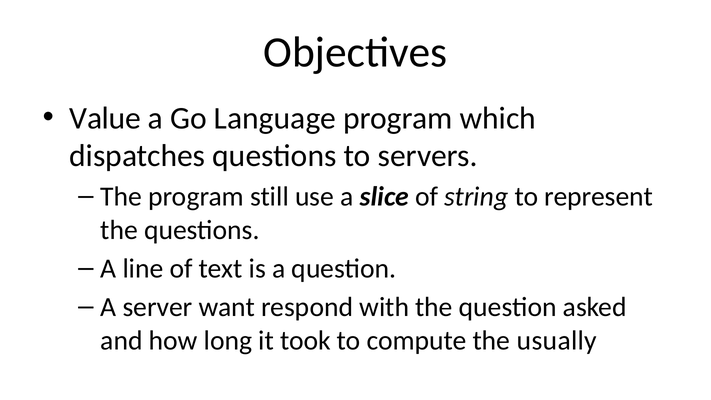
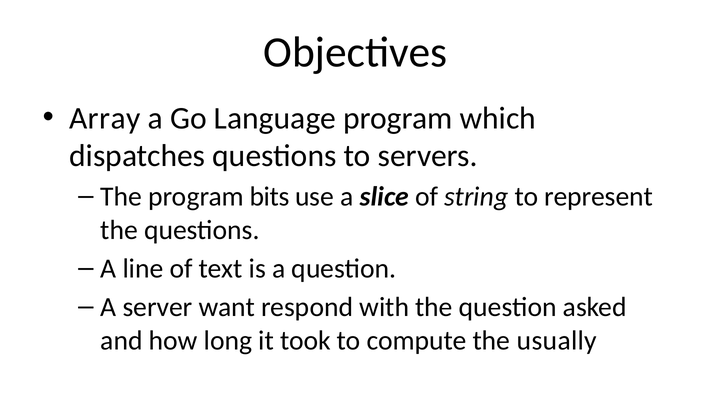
Value: Value -> Array
still: still -> bits
